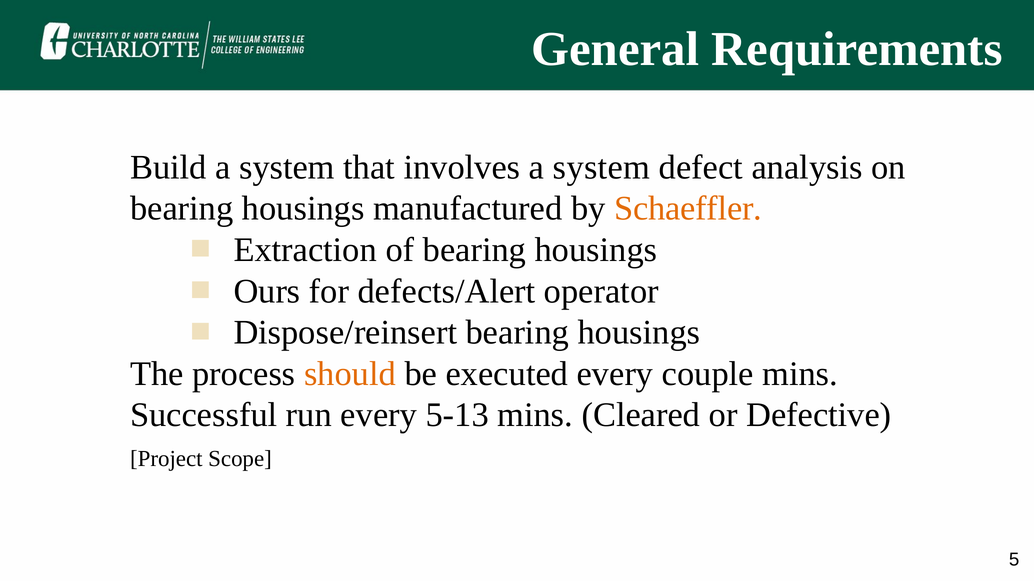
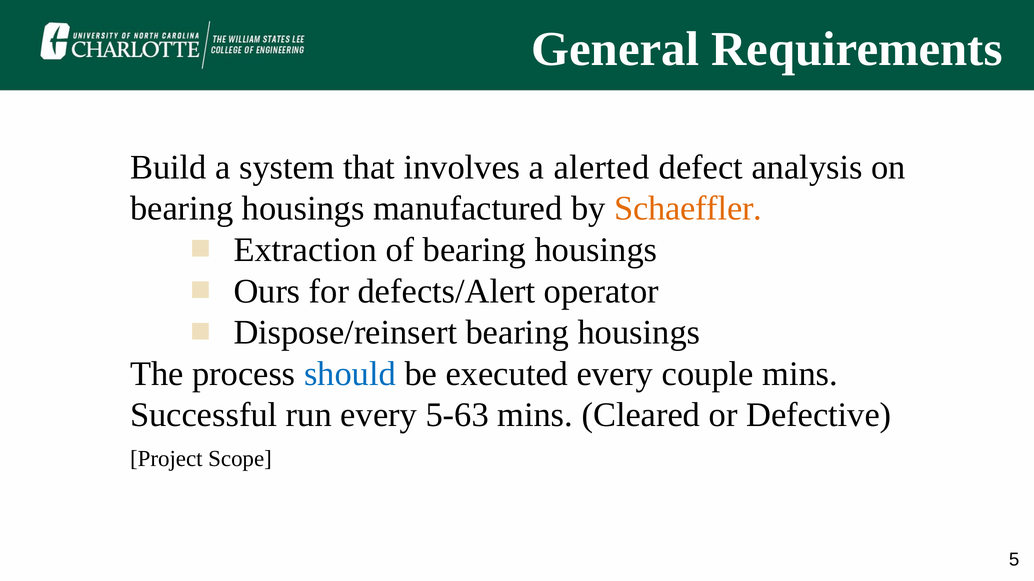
involves a system: system -> alerted
should colour: orange -> blue
5-13: 5-13 -> 5-63
